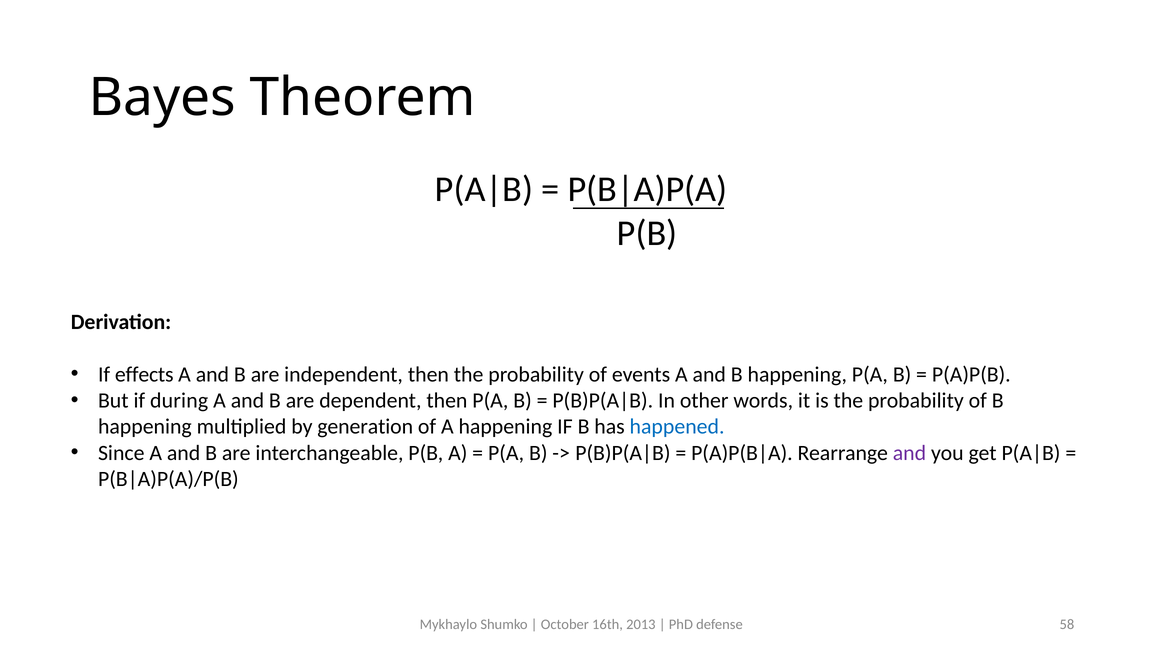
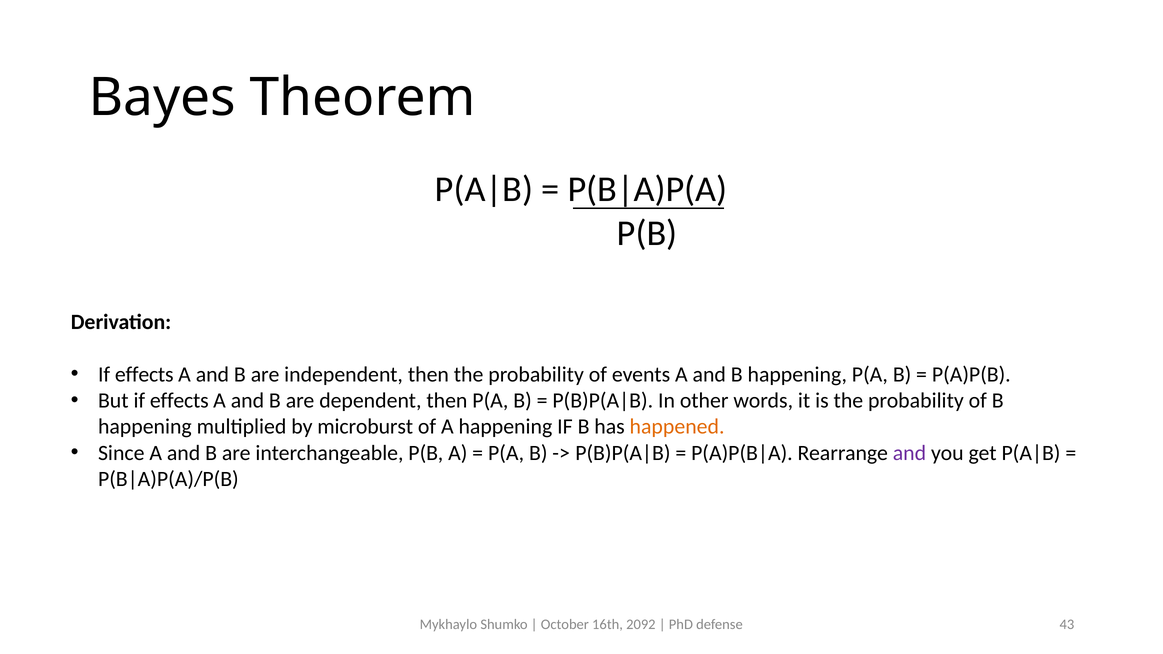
But if during: during -> effects
generation: generation -> microburst
happened colour: blue -> orange
2013: 2013 -> 2092
58: 58 -> 43
